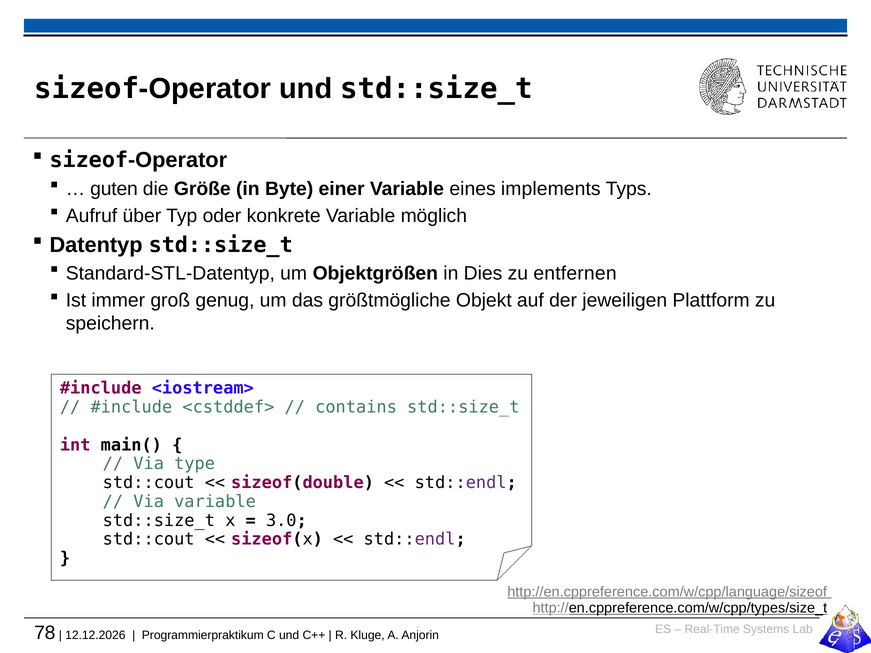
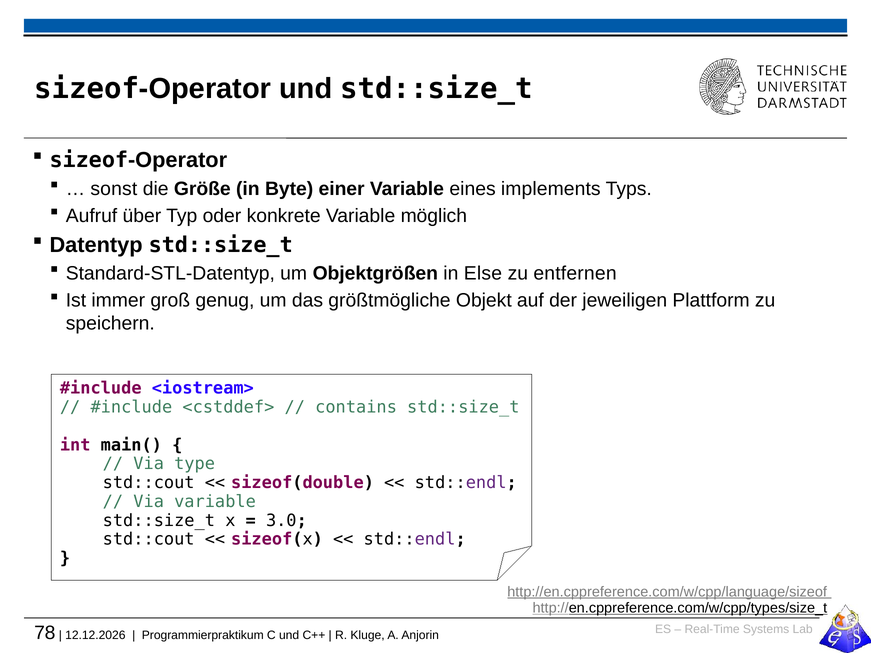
guten: guten -> sonst
Dies: Dies -> Else
